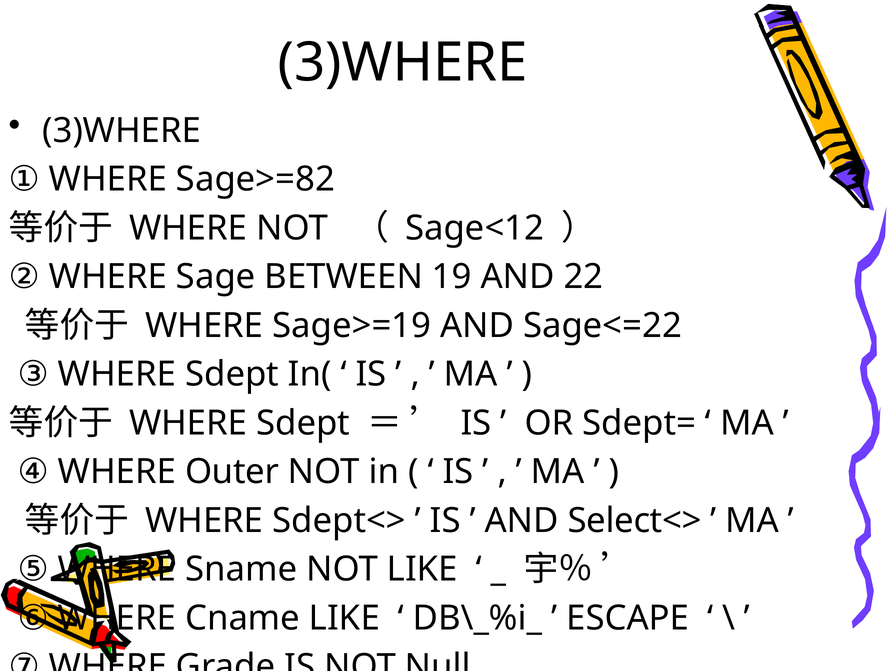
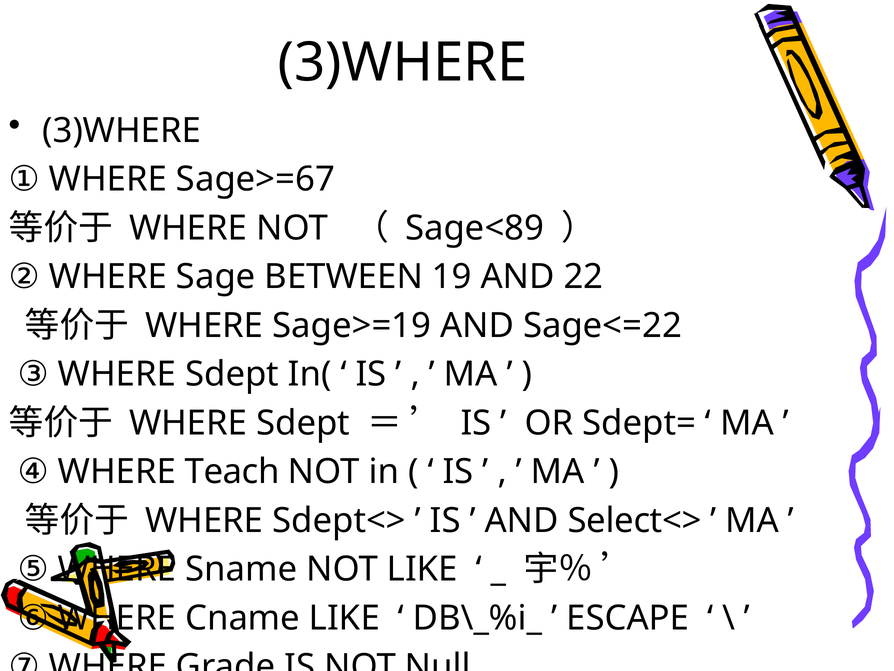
Sage>=82: Sage>=82 -> Sage>=67
Sage<12: Sage<12 -> Sage<89
Outer: Outer -> Teach
